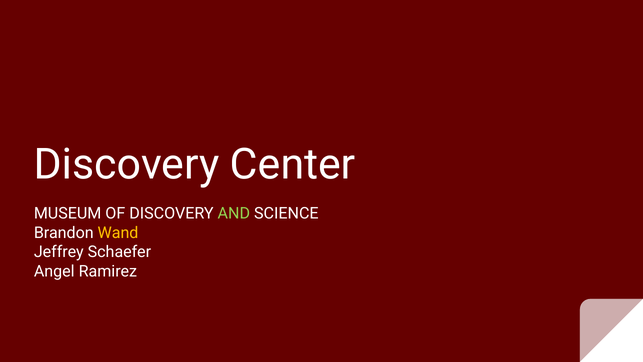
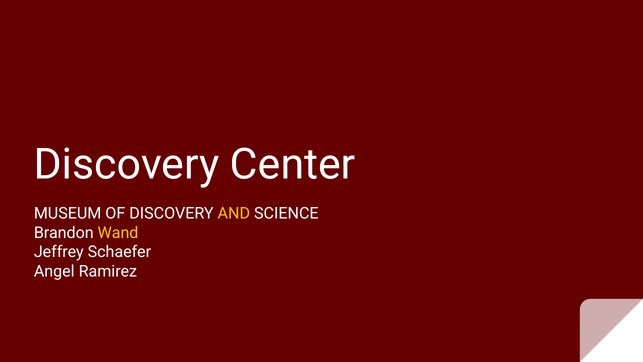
AND colour: light green -> yellow
